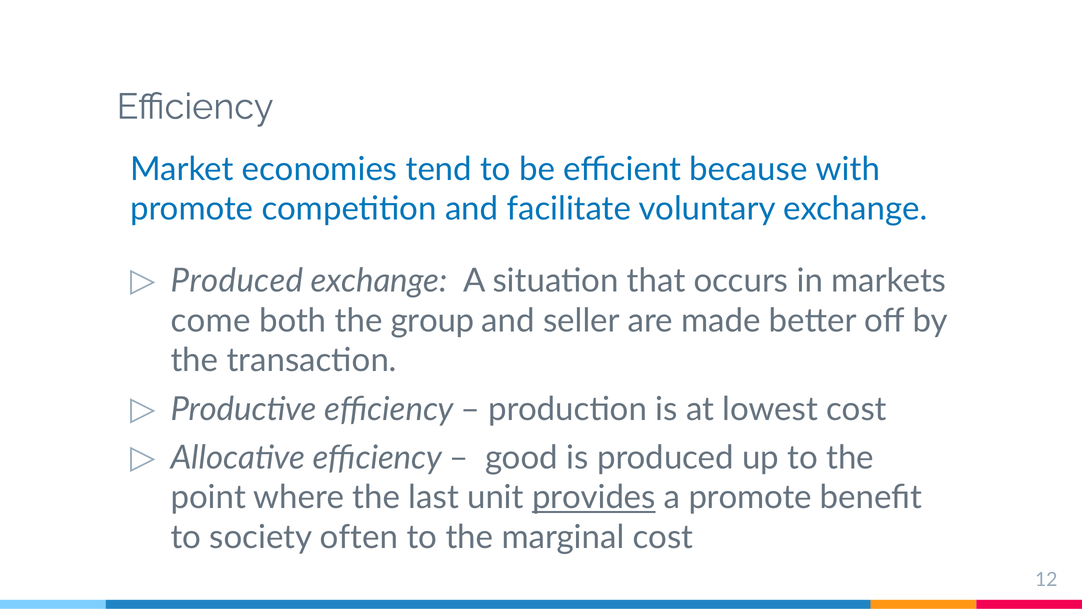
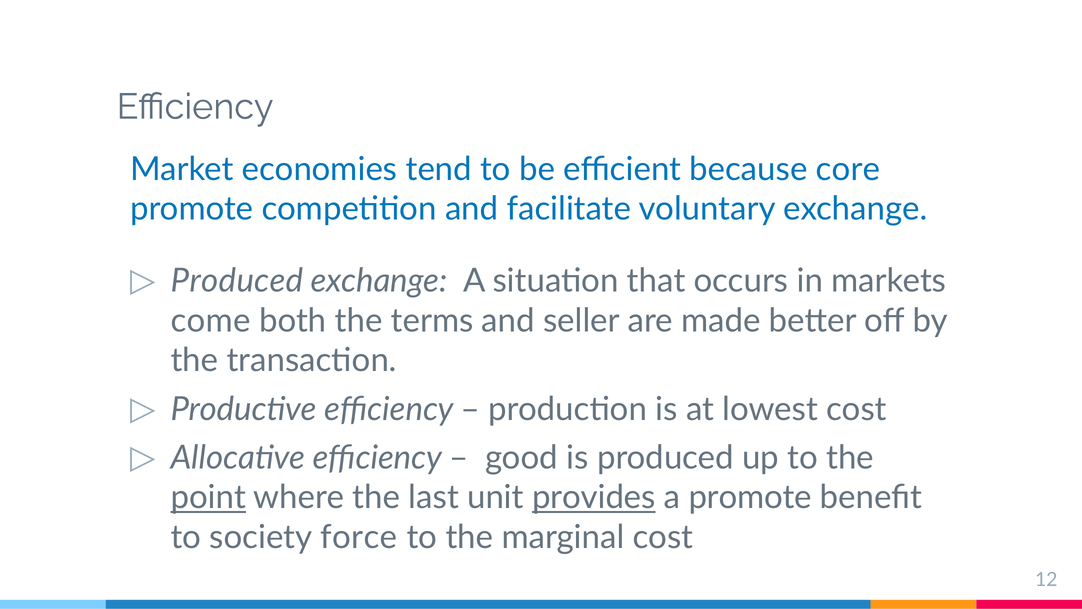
with: with -> core
group: group -> terms
point underline: none -> present
often: often -> force
